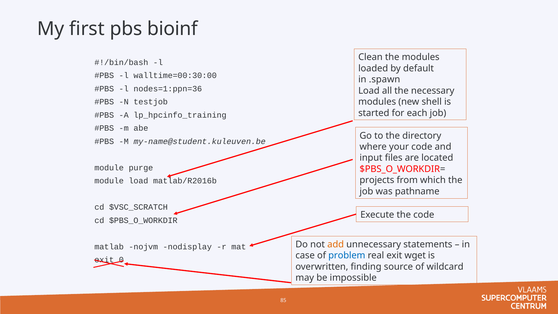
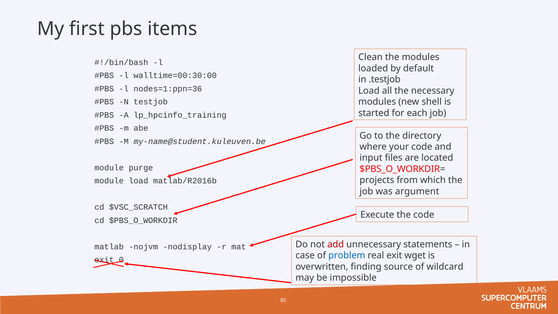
bioinf: bioinf -> items
.spawn: .spawn -> .testjob
pathname: pathname -> argument
add colour: orange -> red
